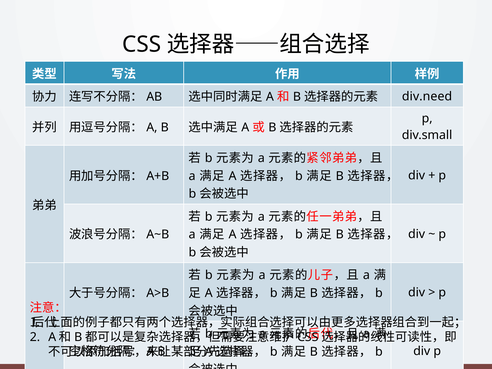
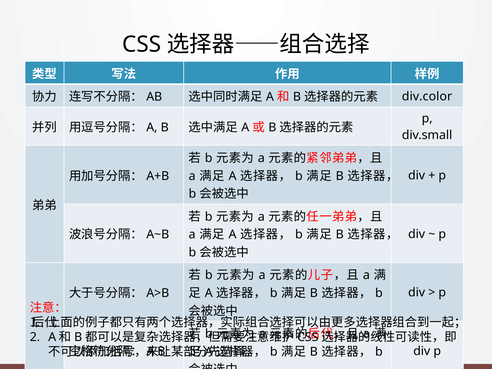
div.need: div.need -> div.color
